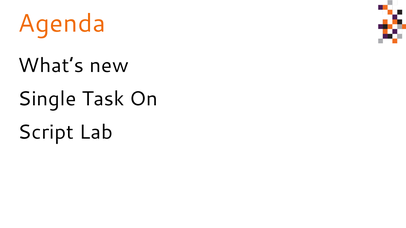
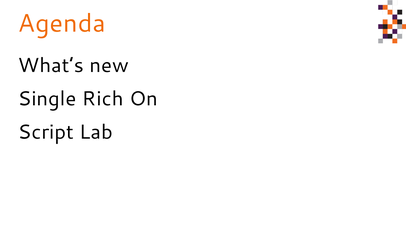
Task: Task -> Rich
